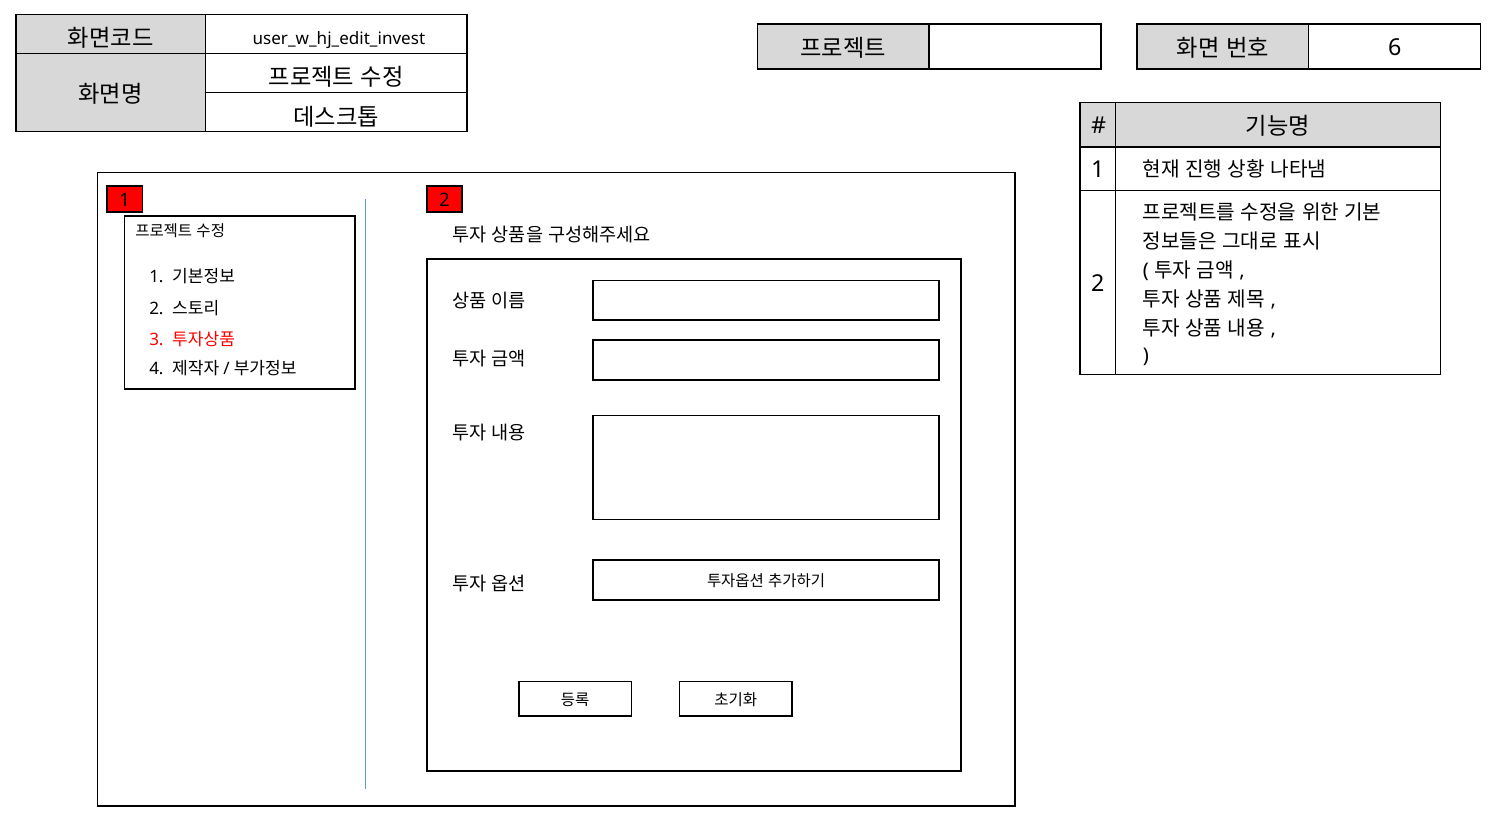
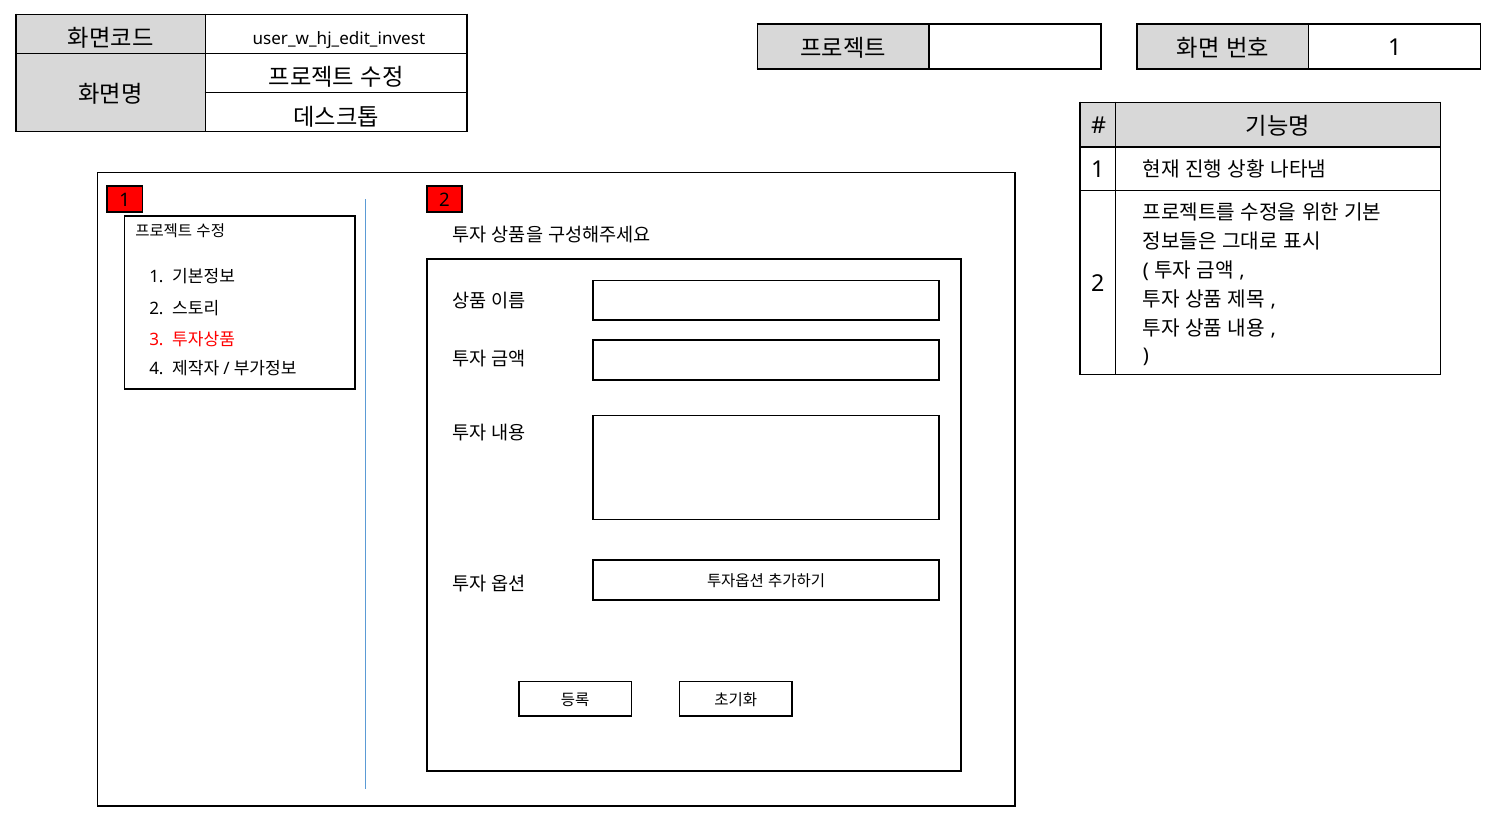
6 at (1395, 48): 6 -> 1
